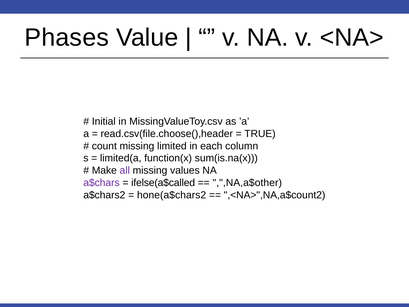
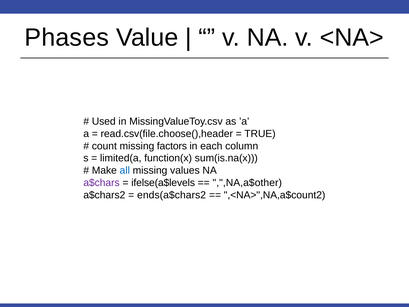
Initial: Initial -> Used
limited: limited -> factors
all colour: purple -> blue
ifelse(a$called: ifelse(a$called -> ifelse(a$levels
hone(a$chars2: hone(a$chars2 -> ends(a$chars2
